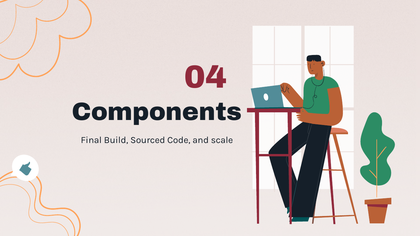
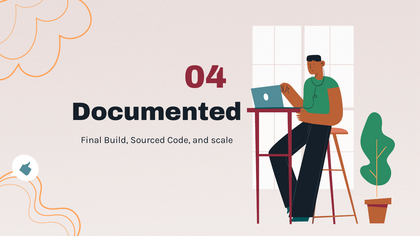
Components: Components -> Documented
